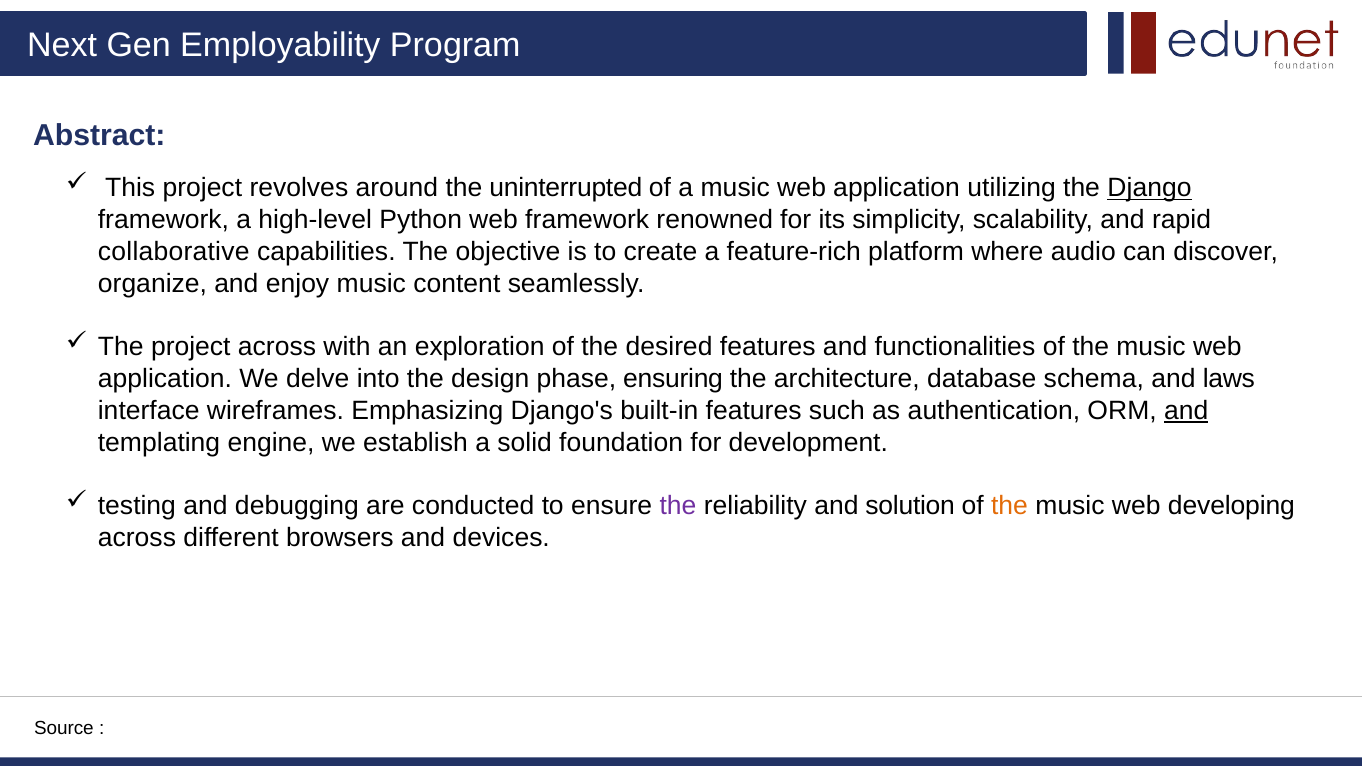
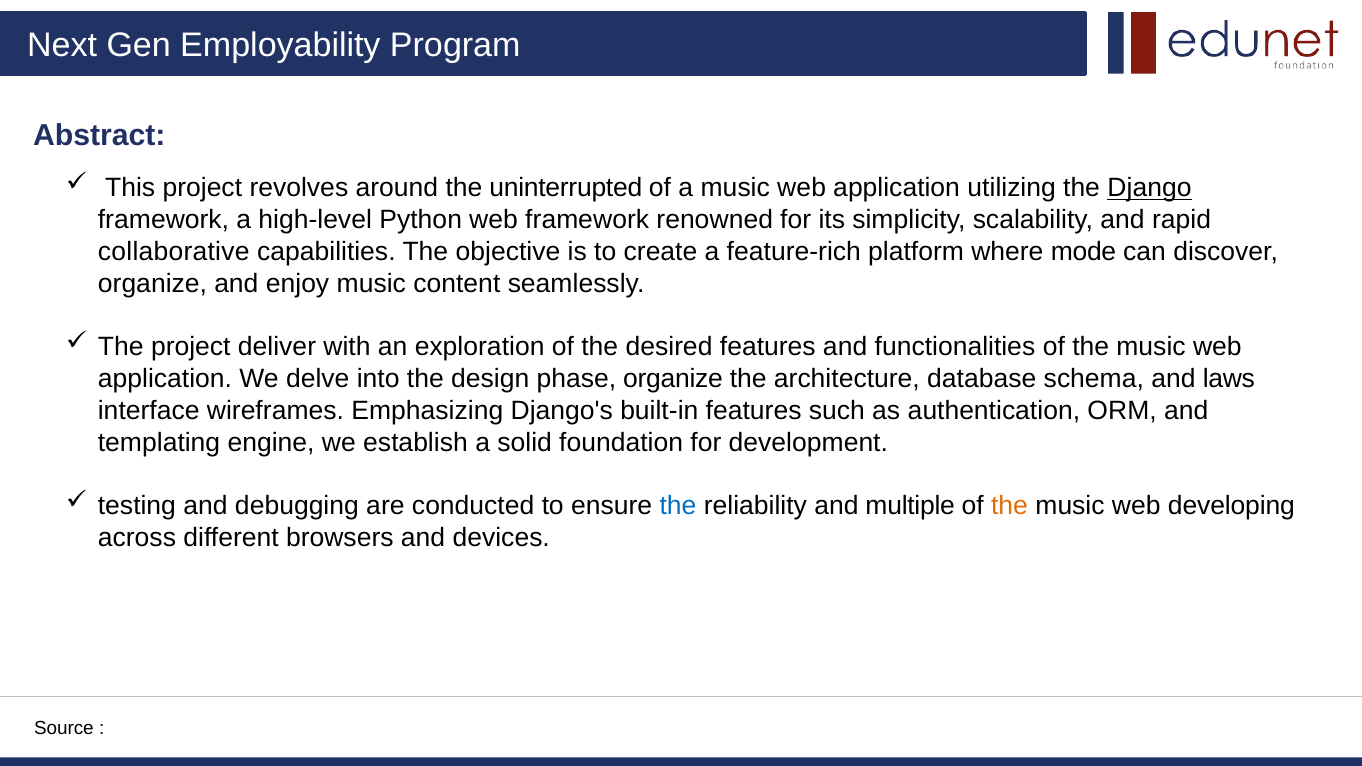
audio: audio -> mode
project across: across -> deliver
phase ensuring: ensuring -> organize
and at (1186, 411) underline: present -> none
the at (678, 506) colour: purple -> blue
solution: solution -> multiple
